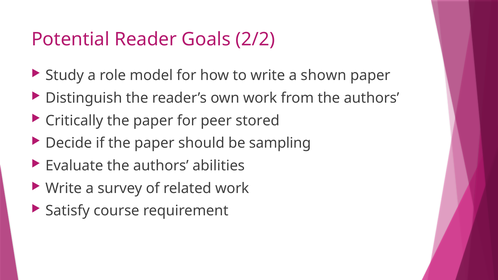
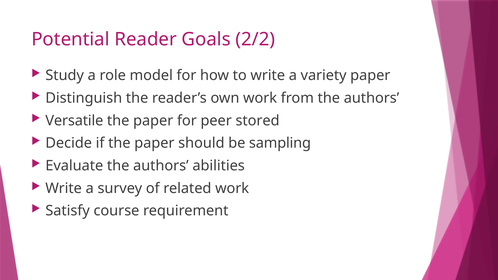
shown: shown -> variety
Critically: Critically -> Versatile
